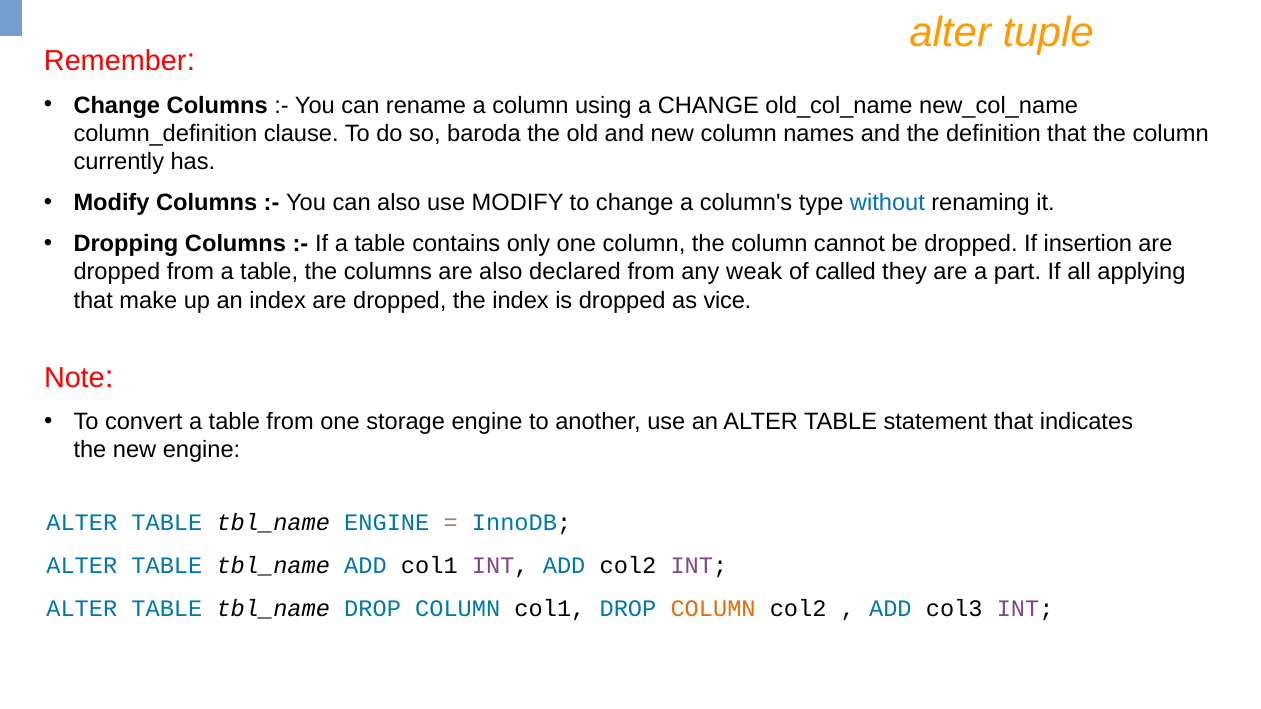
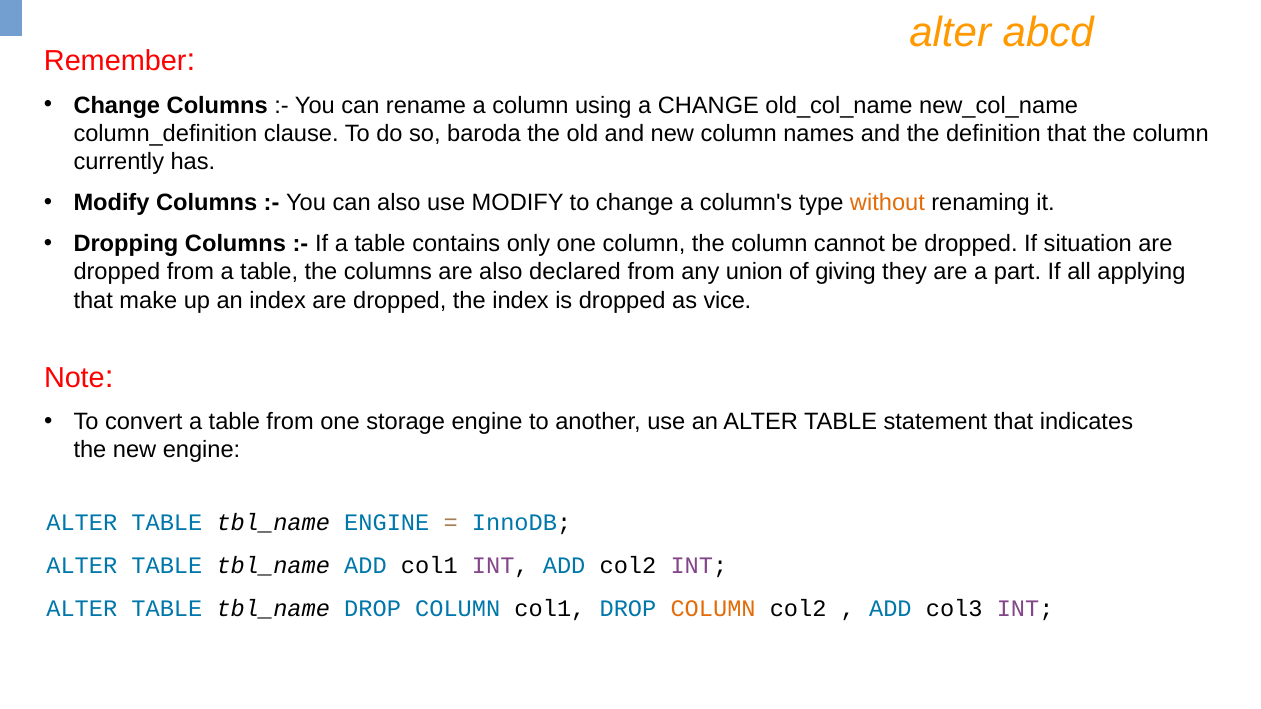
tuple: tuple -> abcd
without colour: blue -> orange
insertion: insertion -> situation
weak: weak -> union
called: called -> giving
